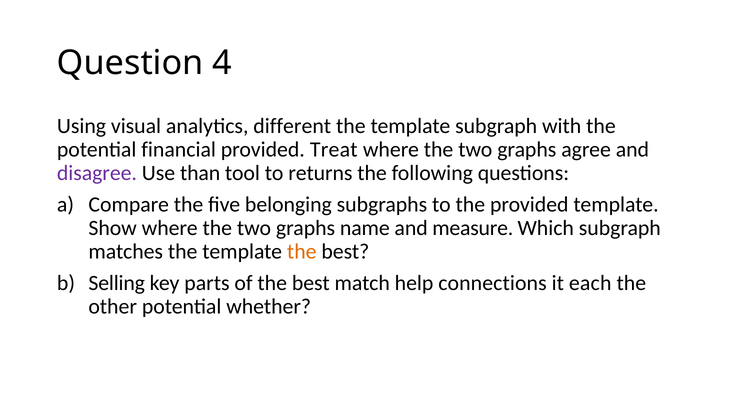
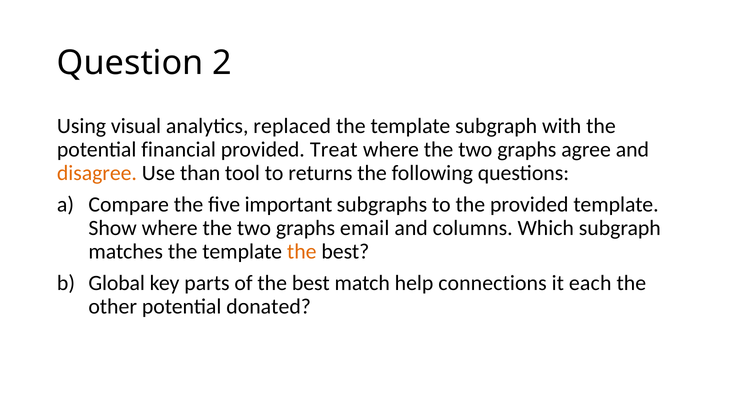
4: 4 -> 2
different: different -> replaced
disagree colour: purple -> orange
belonging: belonging -> important
name: name -> email
measure: measure -> columns
Selling: Selling -> Global
whether: whether -> donated
